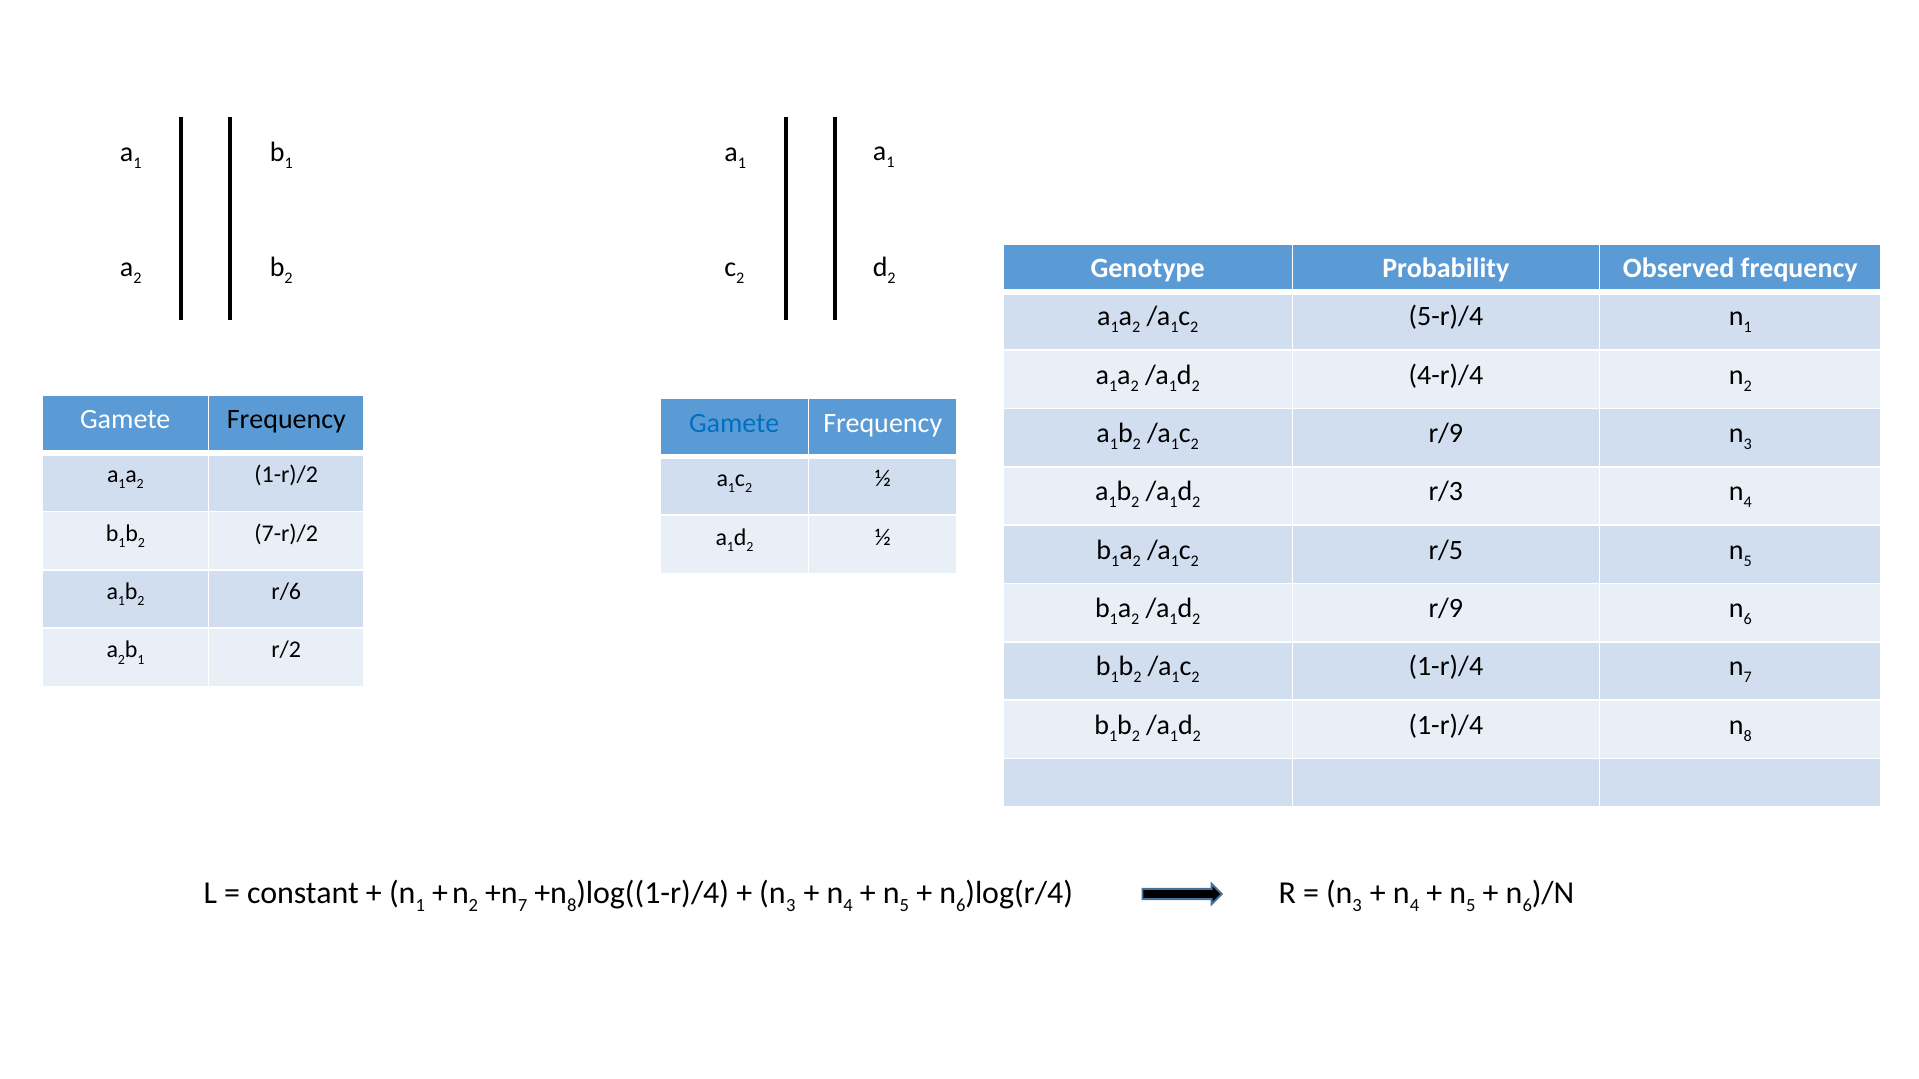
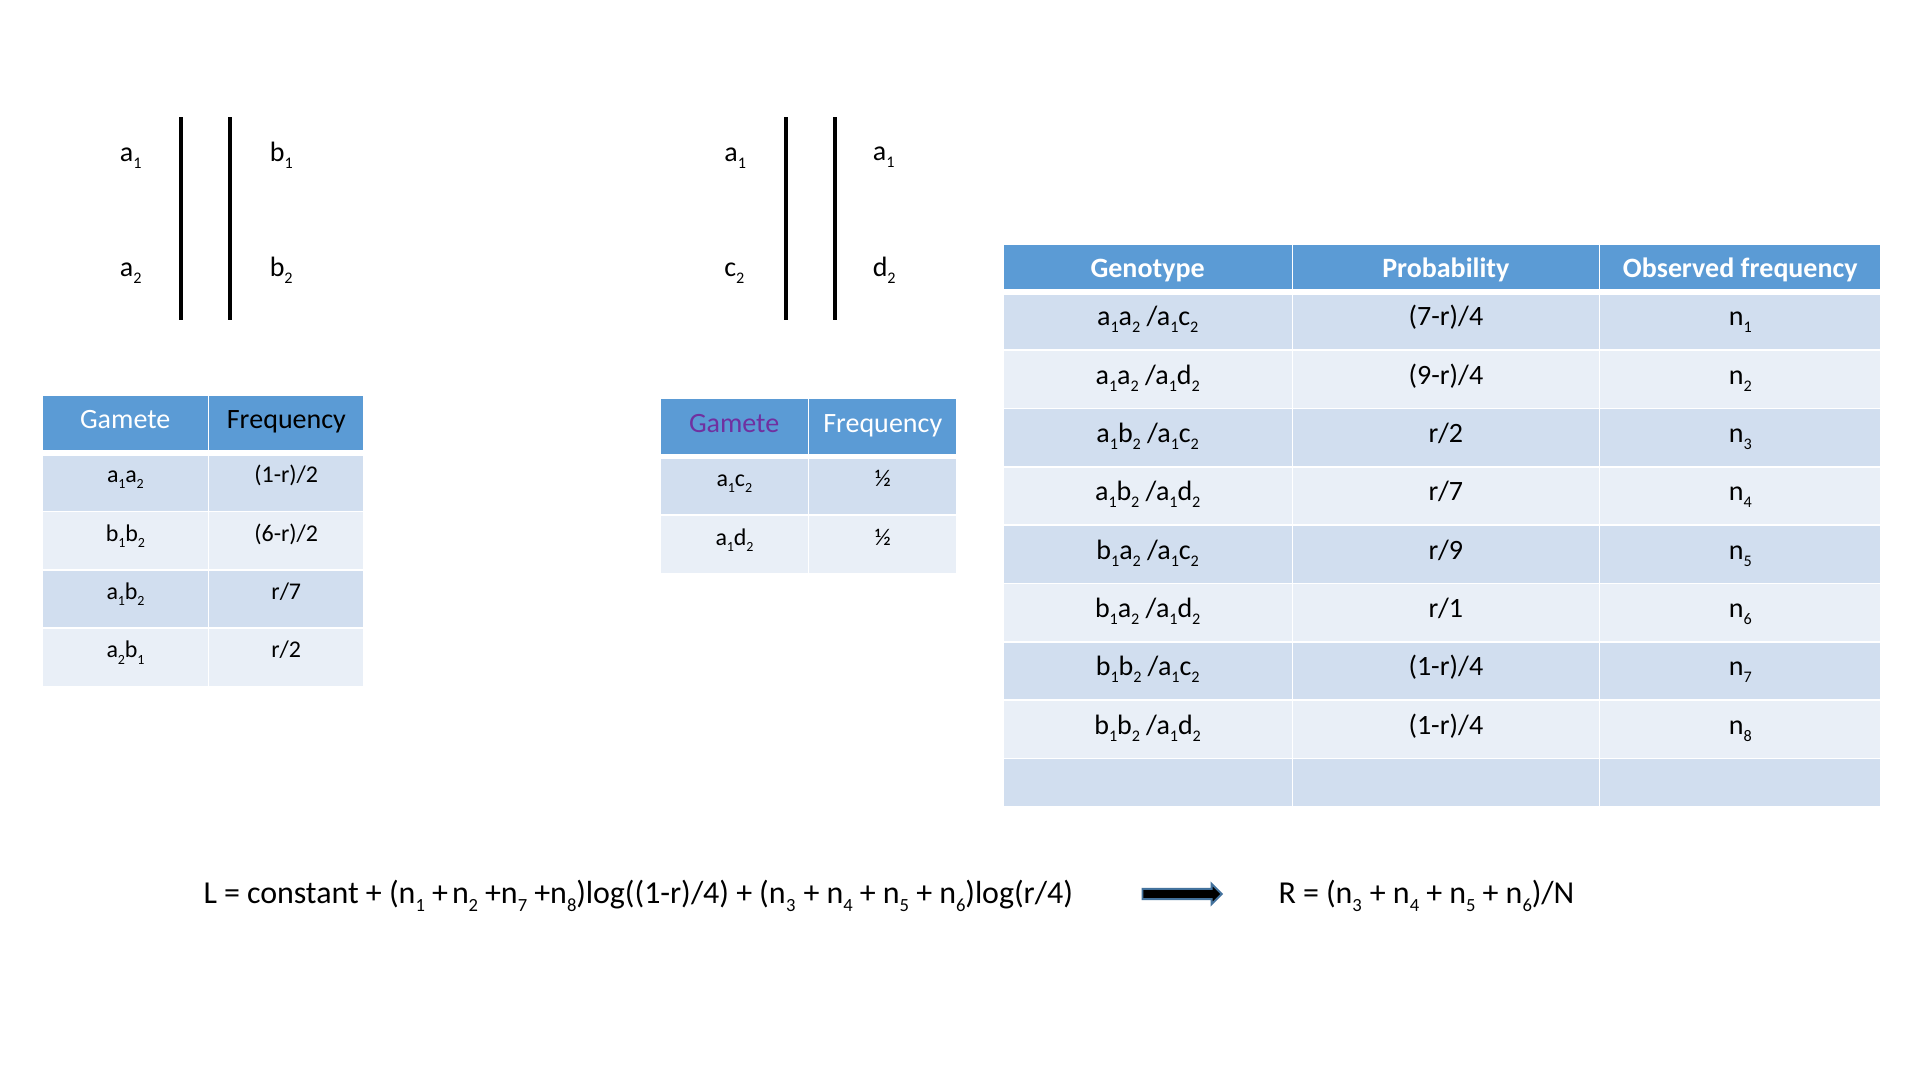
5-r)/4: 5-r)/4 -> 7-r)/4
4-r)/4: 4-r)/4 -> 9-r)/4
Gamete at (734, 423) colour: blue -> purple
r/9 at (1446, 433): r/9 -> r/2
r/3 at (1446, 492): r/3 -> r/7
7-r)/2: 7-r)/2 -> 6-r)/2
r/5: r/5 -> r/9
r/6 at (286, 592): r/6 -> r/7
r/9 at (1446, 608): r/9 -> r/1
